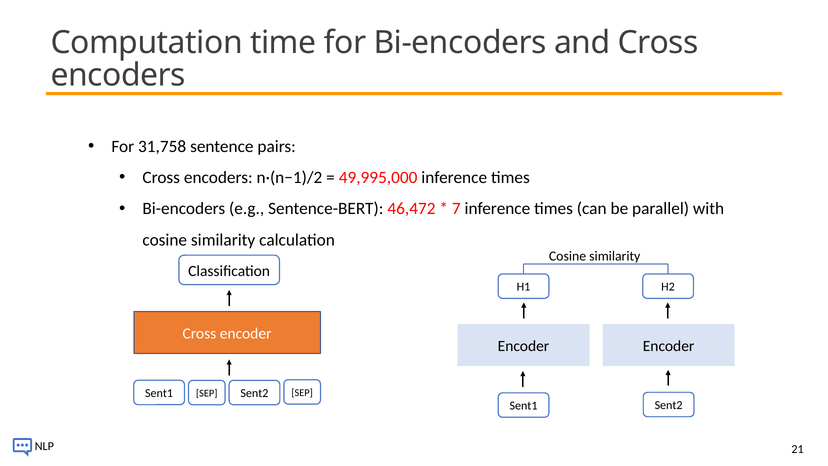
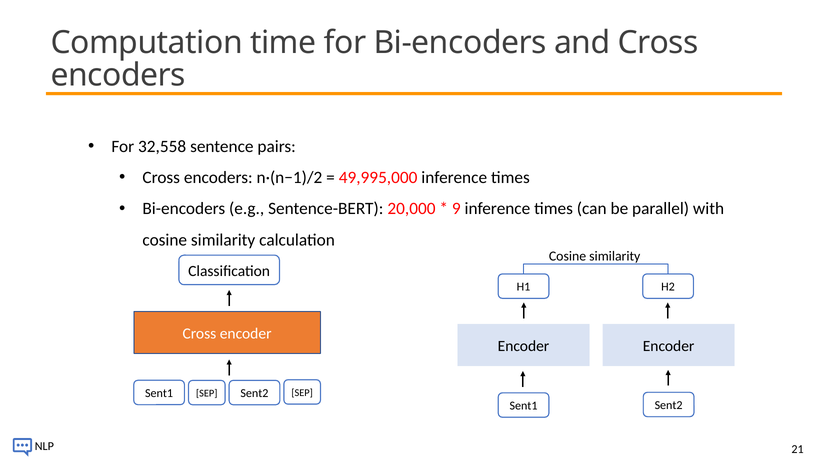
31,758: 31,758 -> 32,558
46,472: 46,472 -> 20,000
7: 7 -> 9
